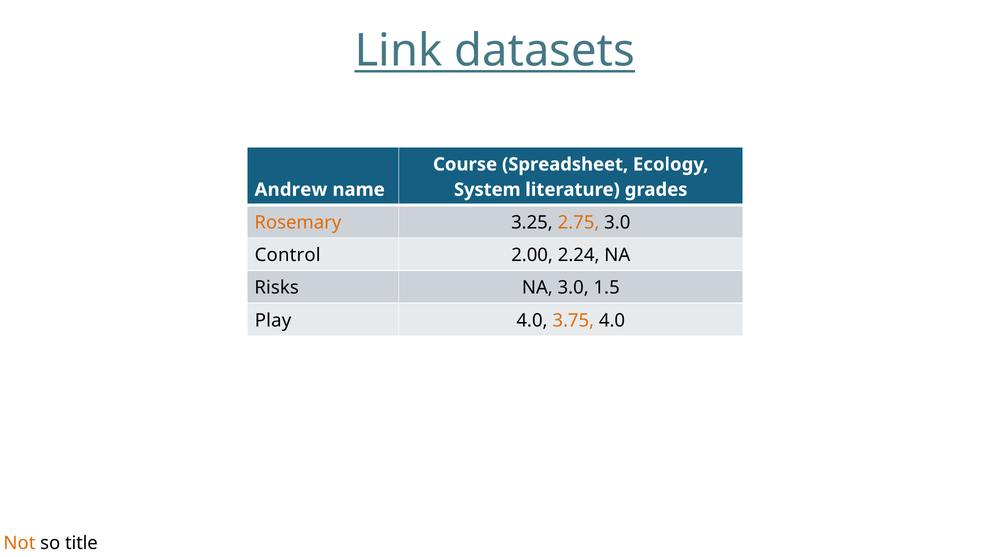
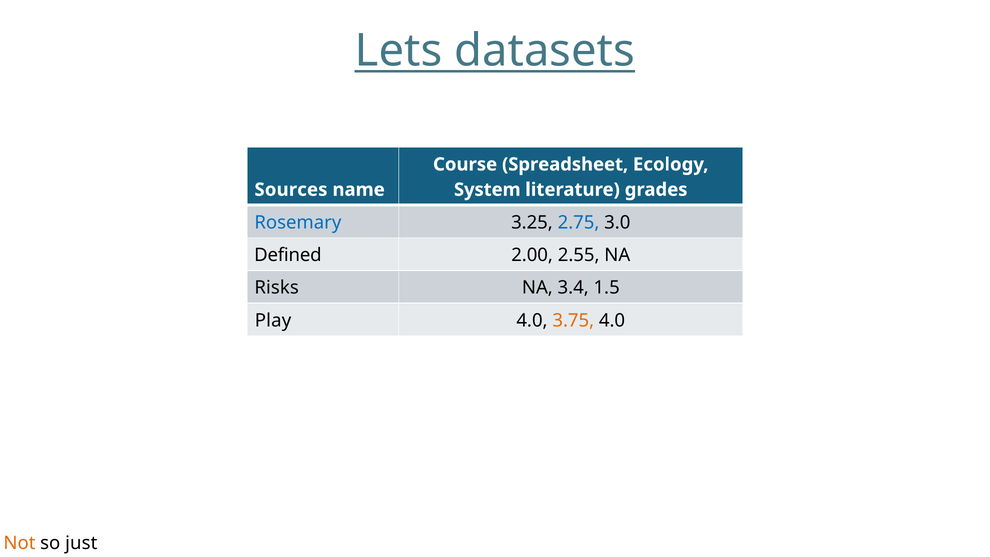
Link: Link -> Lets
Andrew: Andrew -> Sources
Rosemary colour: orange -> blue
2.75 colour: orange -> blue
Control: Control -> Defined
2.24: 2.24 -> 2.55
NA 3.0: 3.0 -> 3.4
title: title -> just
